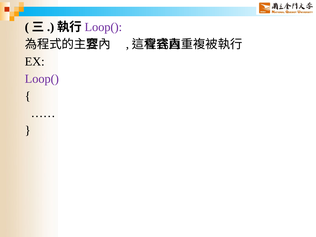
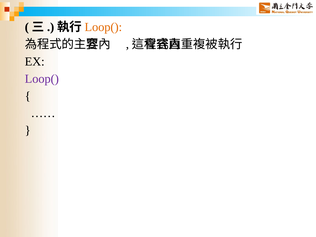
Loop( at (103, 27) colour: purple -> orange
